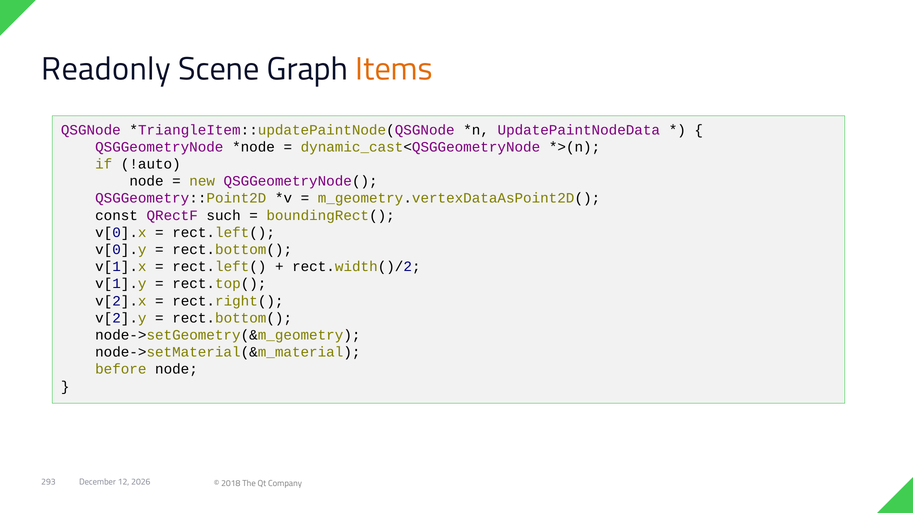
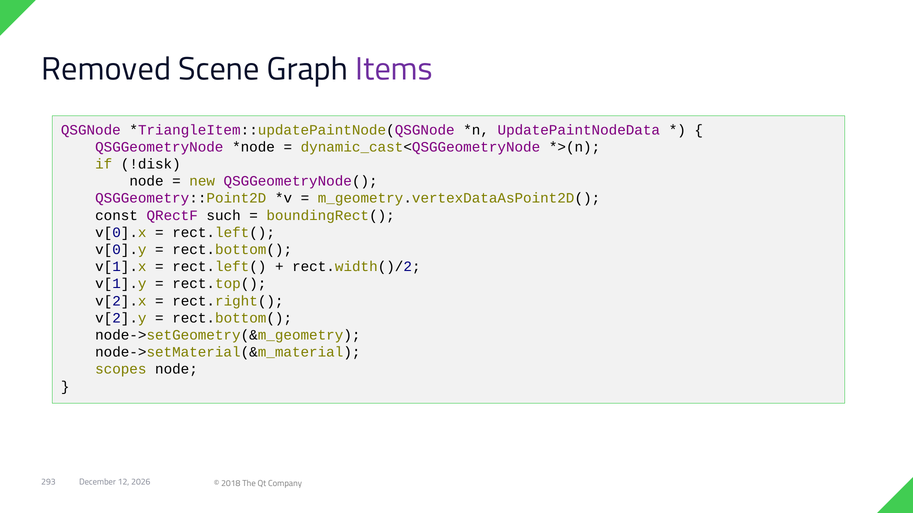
Readonly: Readonly -> Removed
Items colour: orange -> purple
!auto: !auto -> !disk
before: before -> scopes
